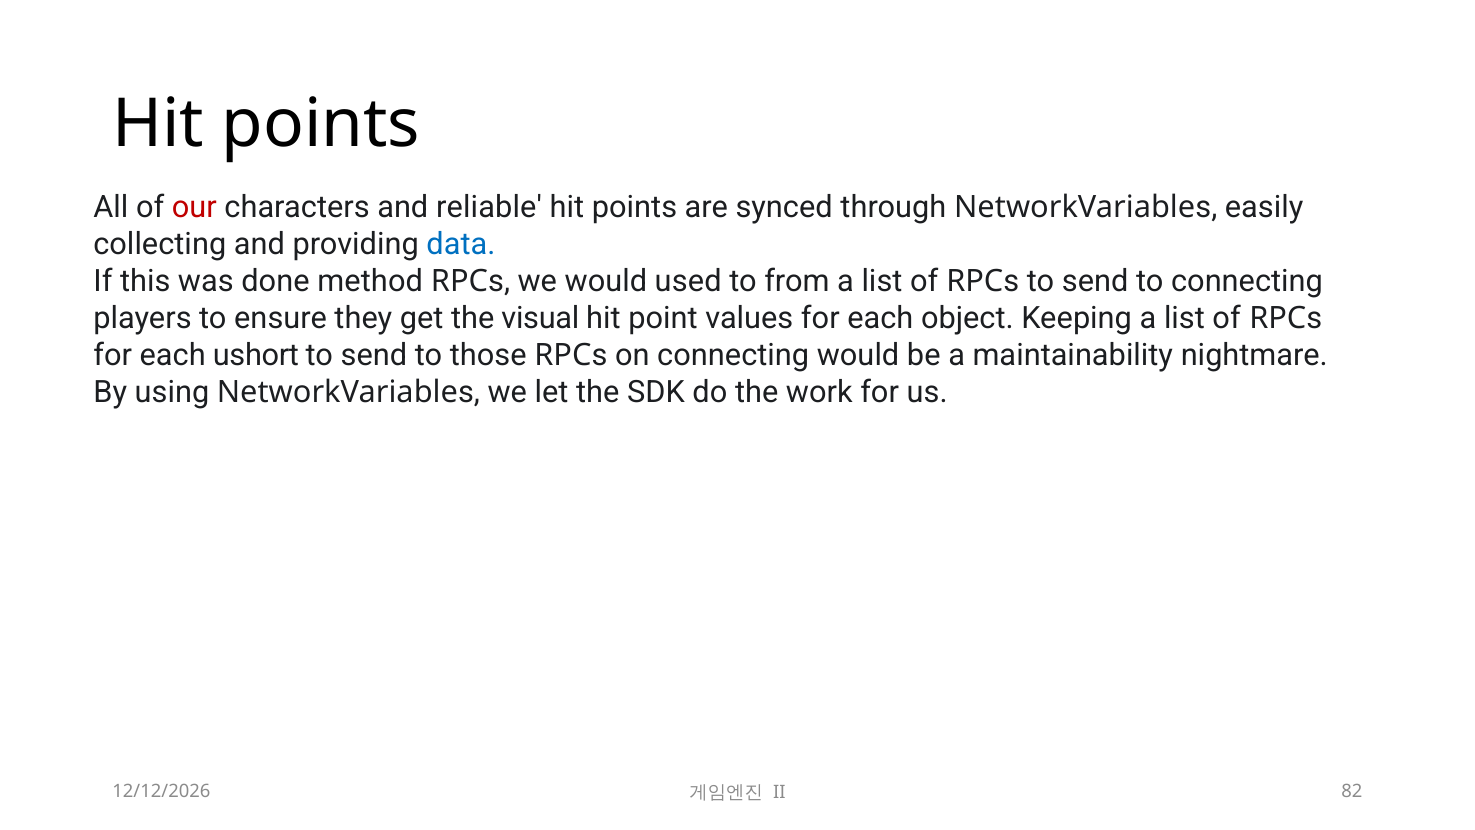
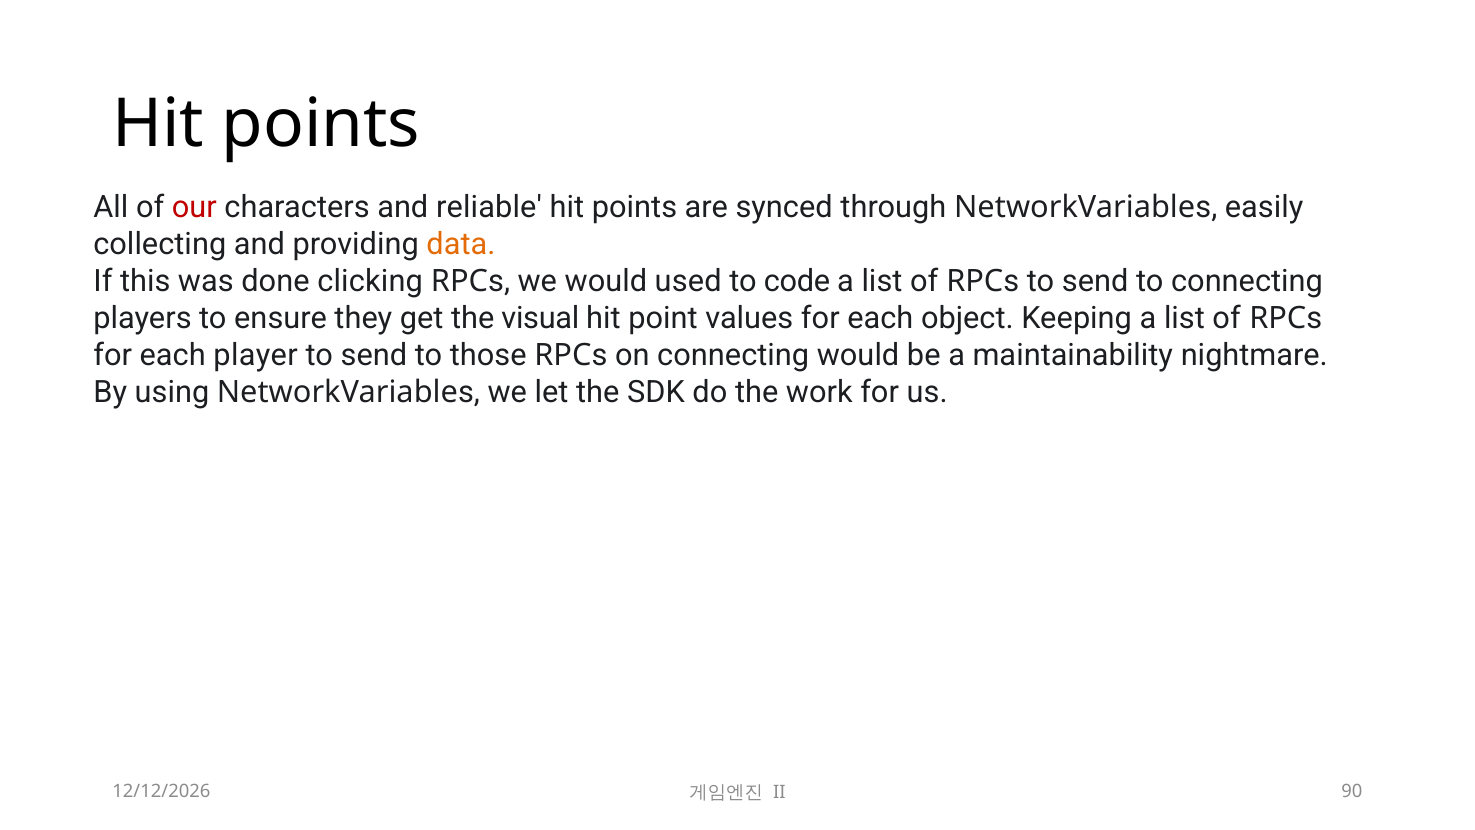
data colour: blue -> orange
method: method -> clicking
from: from -> code
ushort: ushort -> player
82: 82 -> 90
